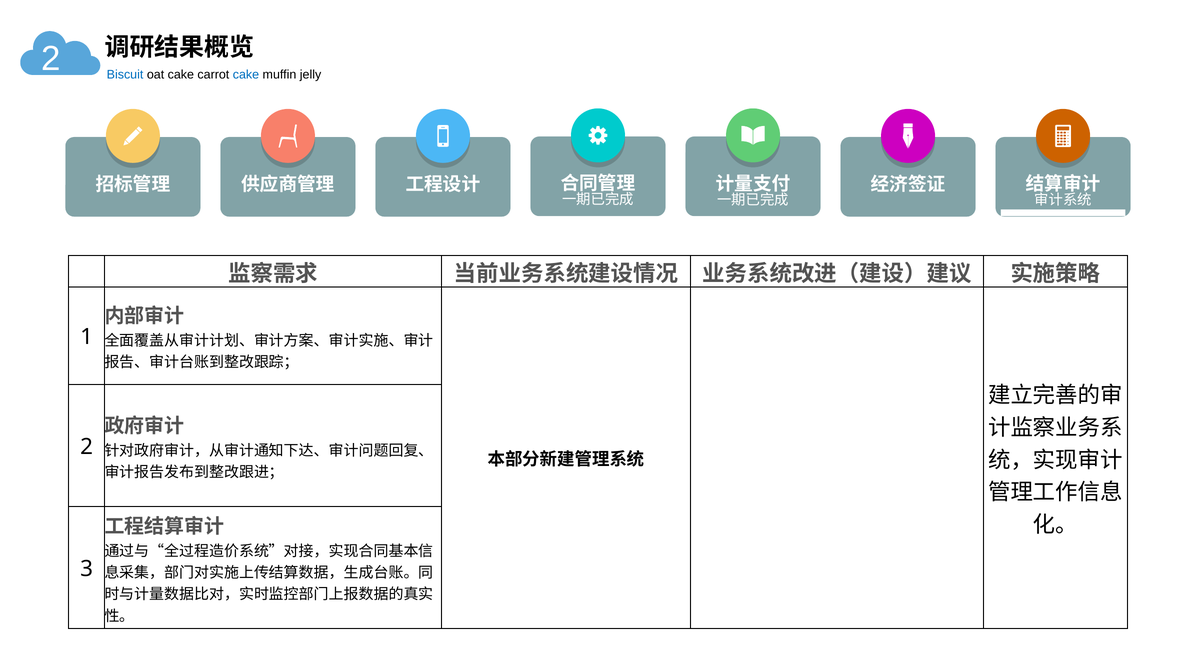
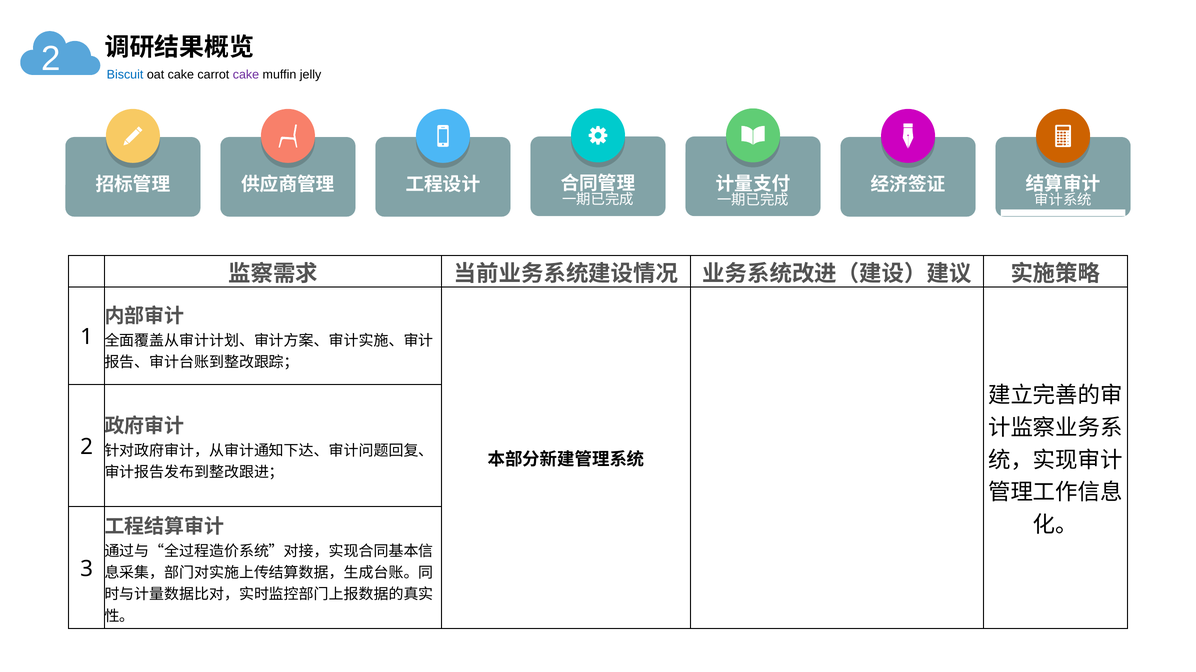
cake at (246, 75) colour: blue -> purple
